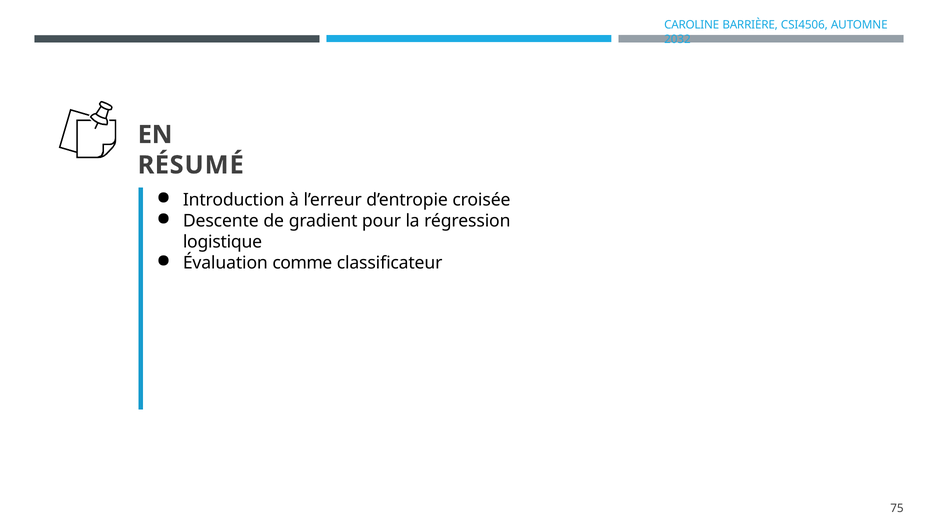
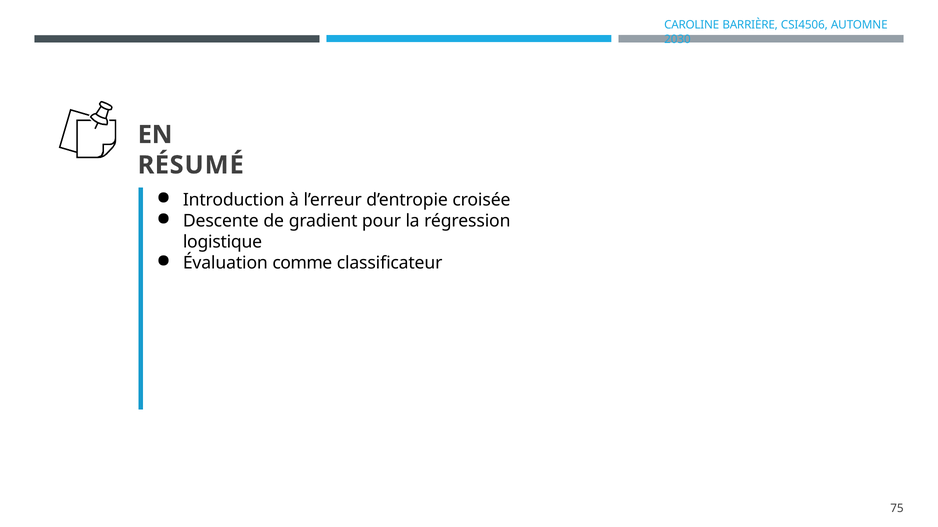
2032: 2032 -> 2030
